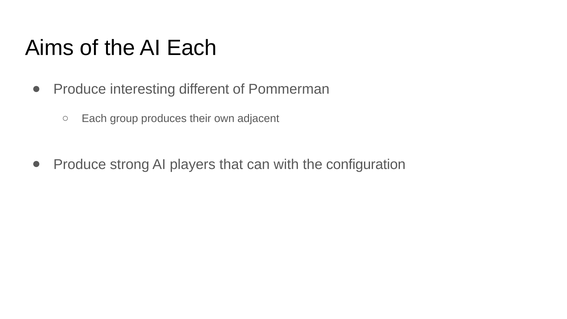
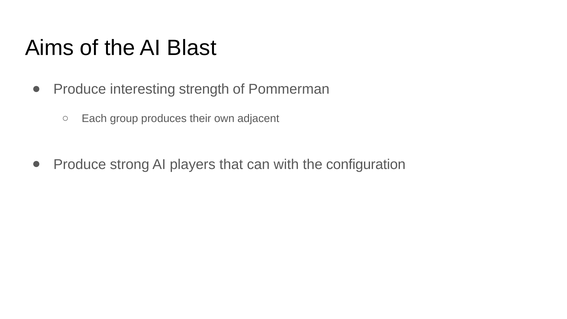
AI Each: Each -> Blast
different: different -> strength
